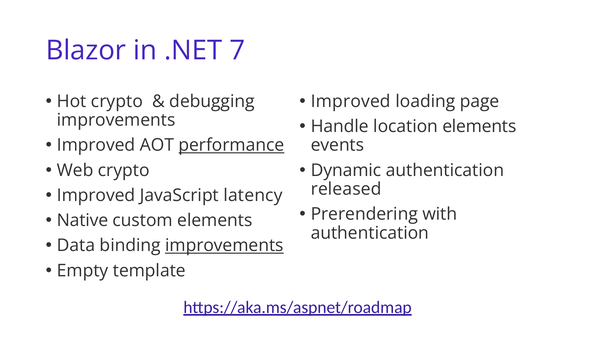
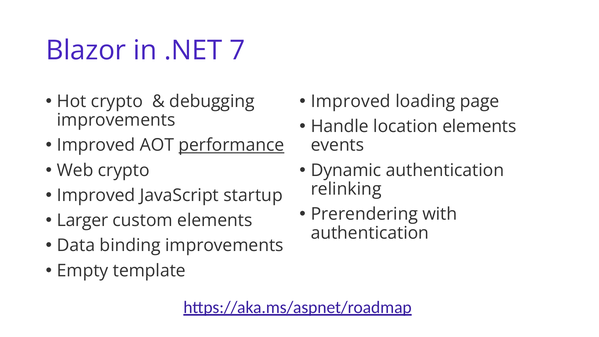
released: released -> relinking
latency: latency -> startup
Native: Native -> Larger
improvements at (224, 245) underline: present -> none
